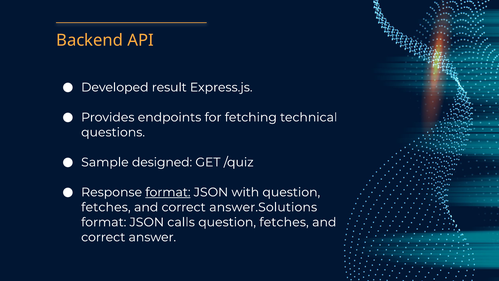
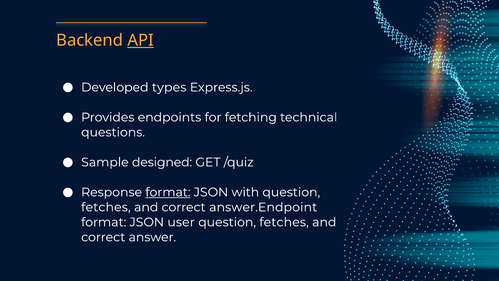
API underline: none -> present
result: result -> types
answer.Solutions: answer.Solutions -> answer.Endpoint
calls: calls -> user
